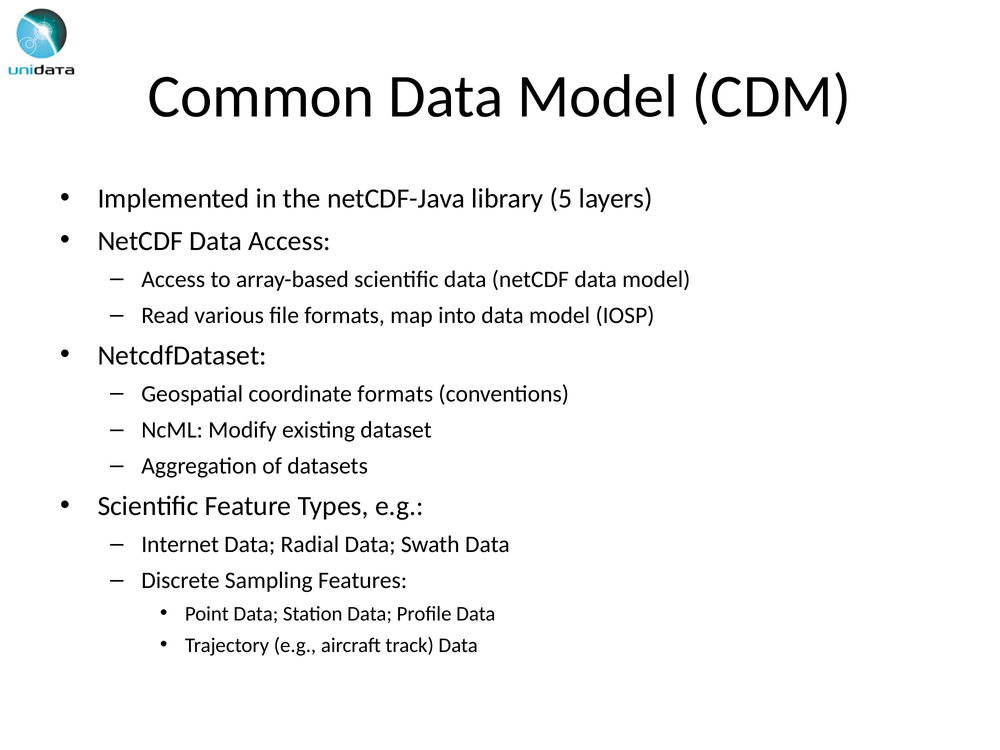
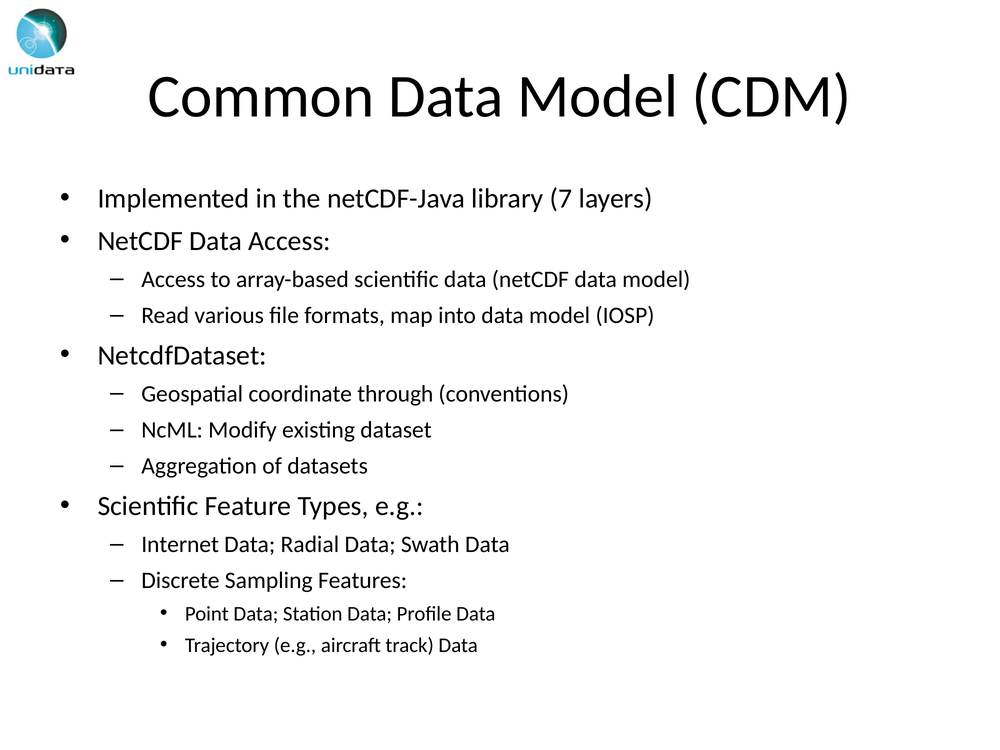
5: 5 -> 7
coordinate formats: formats -> through
